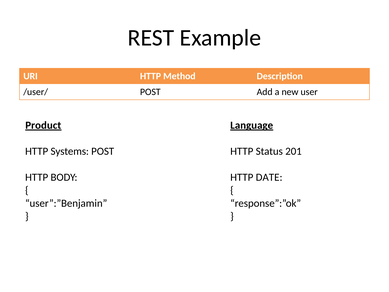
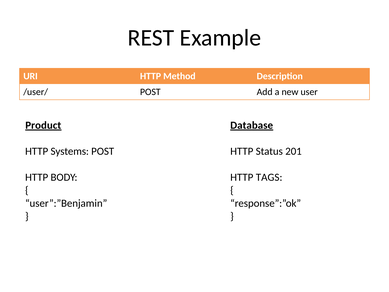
Language: Language -> Database
DATE: DATE -> TAGS
